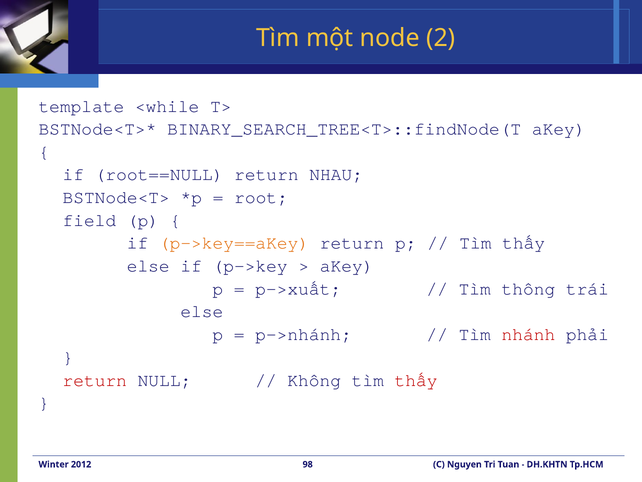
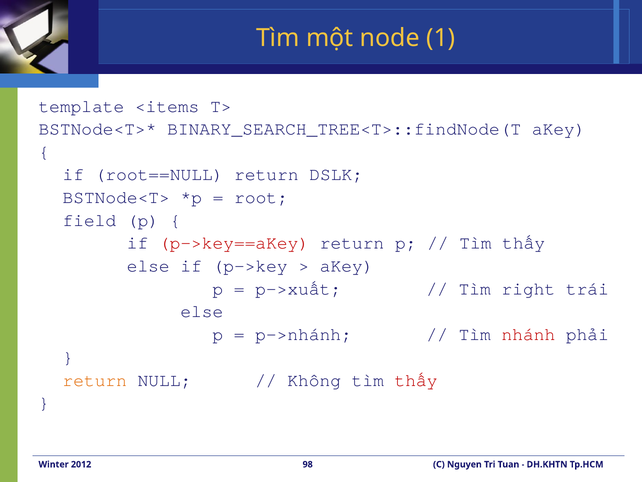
2: 2 -> 1
<while: <while -> <items
NHAU: NHAU -> DSLK
p->key==aKey colour: orange -> red
thông: thông -> right
return at (95, 380) colour: red -> orange
